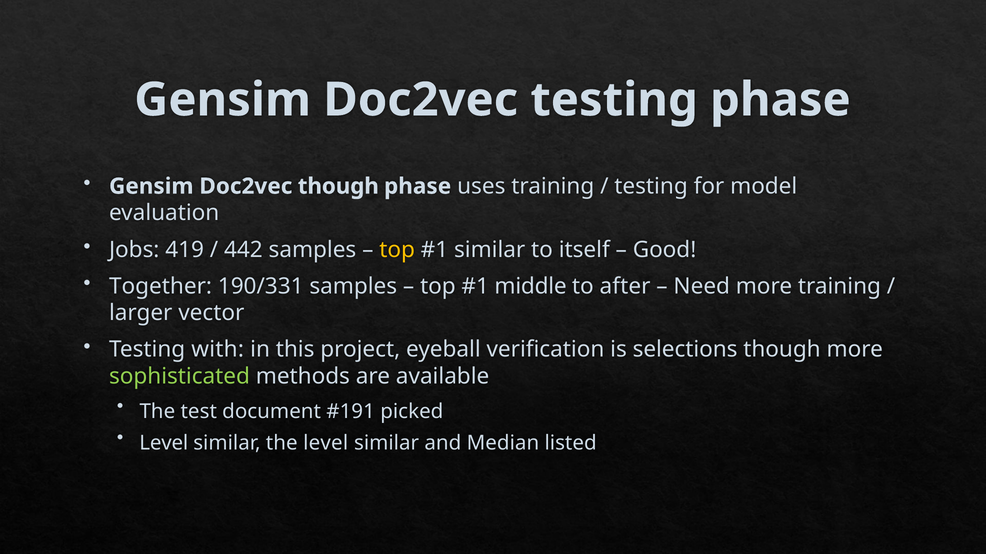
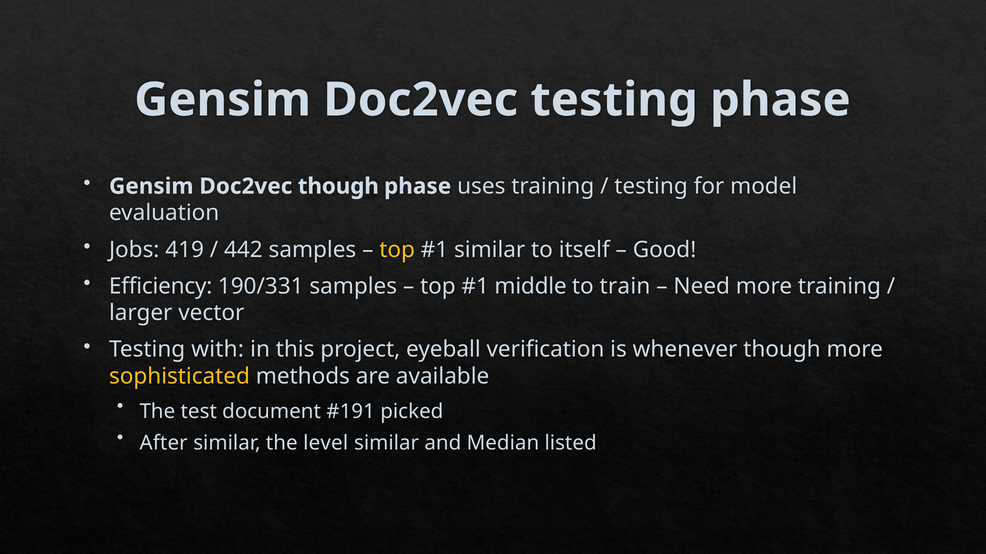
Together: Together -> Efficiency
after: after -> train
selections: selections -> whenever
sophisticated colour: light green -> yellow
Level at (164, 443): Level -> After
